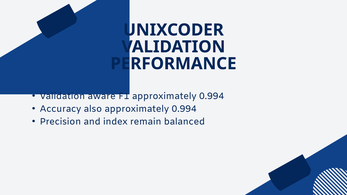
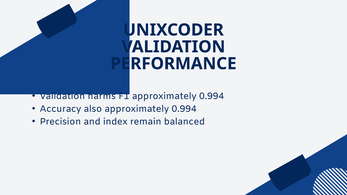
aware: aware -> harms
